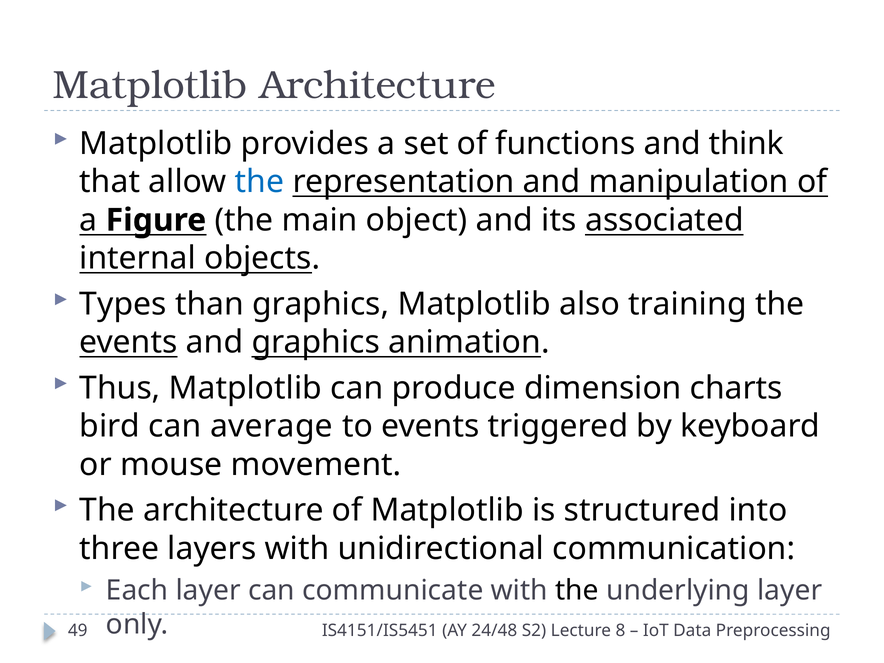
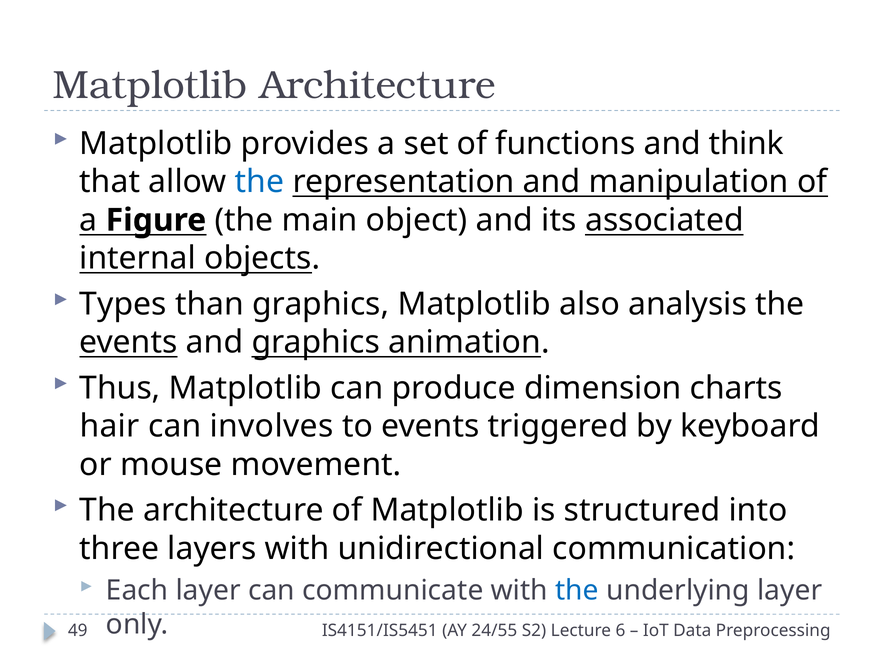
training: training -> analysis
bird: bird -> hair
average: average -> involves
the at (577, 591) colour: black -> blue
24/48: 24/48 -> 24/55
8: 8 -> 6
